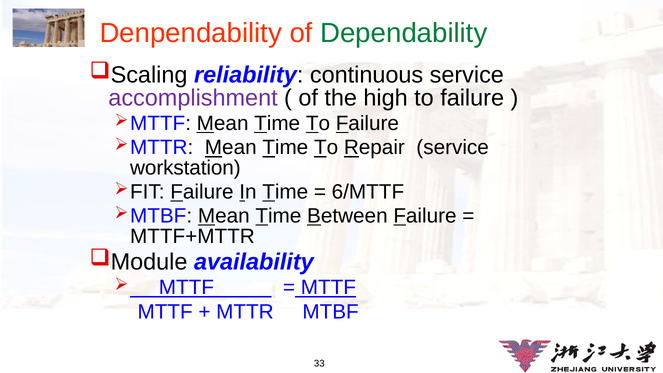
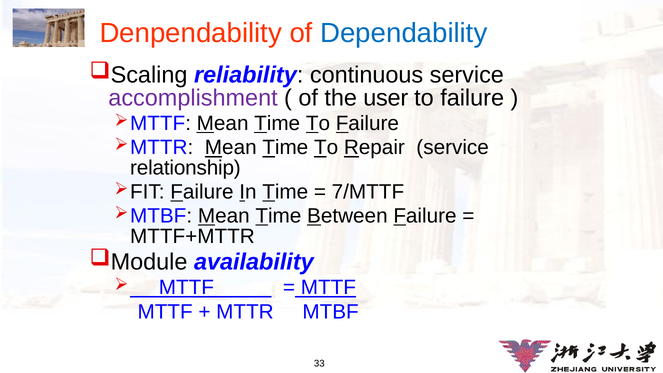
Dependability colour: green -> blue
high: high -> user
workstation: workstation -> relationship
6/MTTF: 6/MTTF -> 7/MTTF
